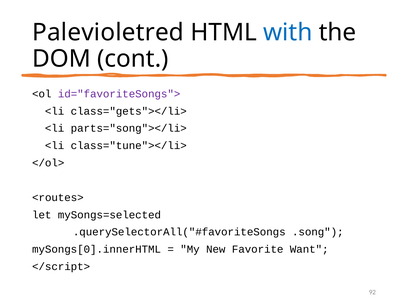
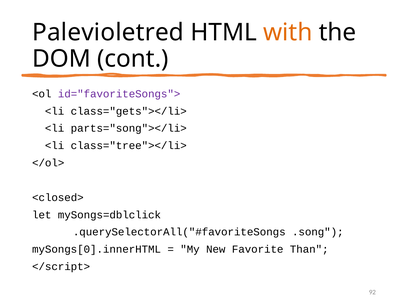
with colour: blue -> orange
class="tune"></li>: class="tune"></li> -> class="tree"></li>
<routes>: <routes> -> <closed>
mySongs=selected: mySongs=selected -> mySongs=dblclick
Want: Want -> Than
